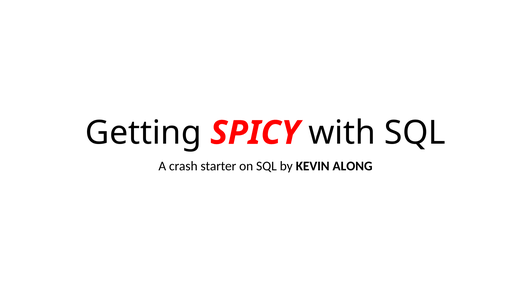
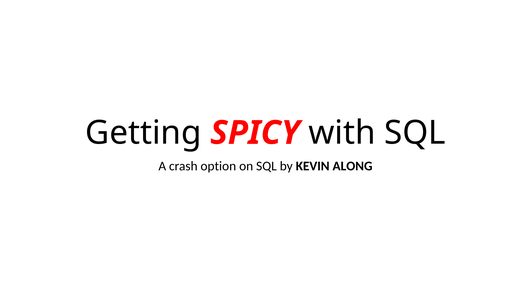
starter: starter -> option
